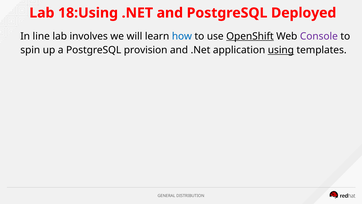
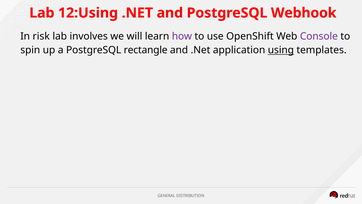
18:Using: 18:Using -> 12:Using
Deployed: Deployed -> Webhook
line: line -> risk
how colour: blue -> purple
OpenShift underline: present -> none
provision: provision -> rectangle
